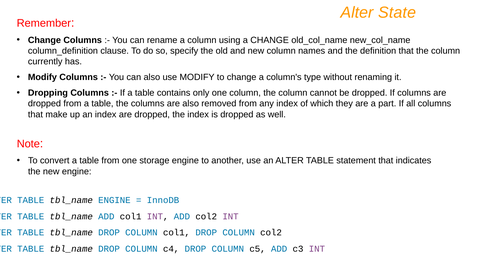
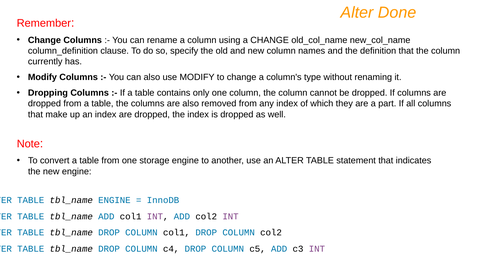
State: State -> Done
